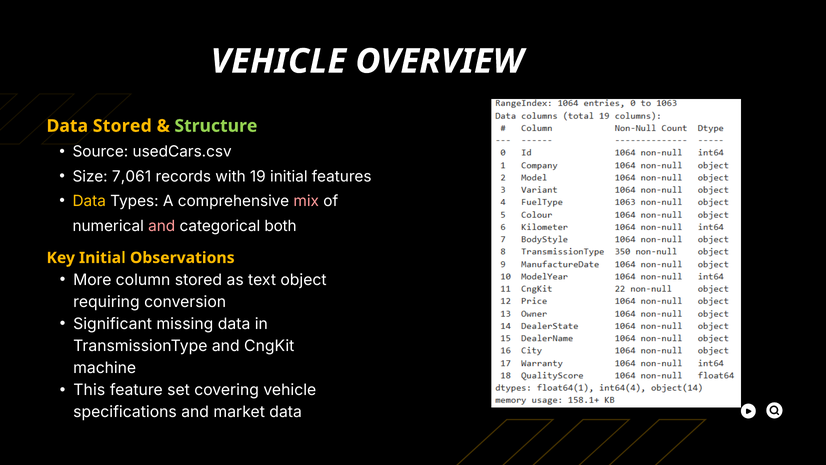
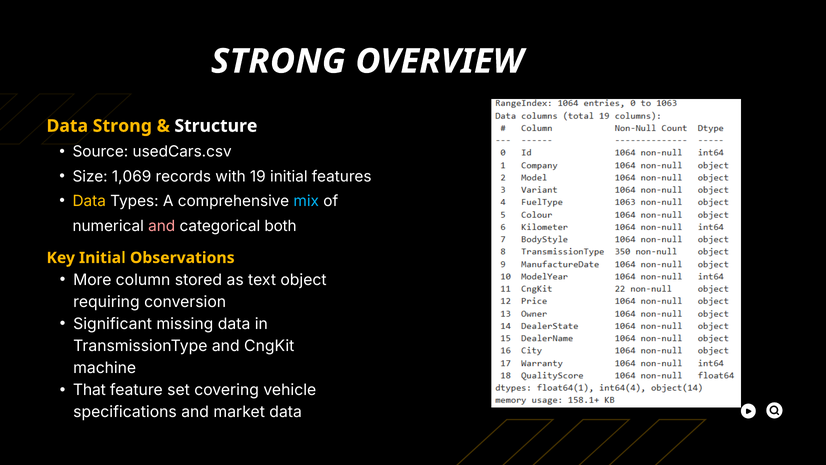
VEHICLE at (278, 61): VEHICLE -> STRONG
Data Stored: Stored -> Strong
Structure colour: light green -> white
7,061: 7,061 -> 1,069
mix colour: pink -> light blue
This: This -> That
